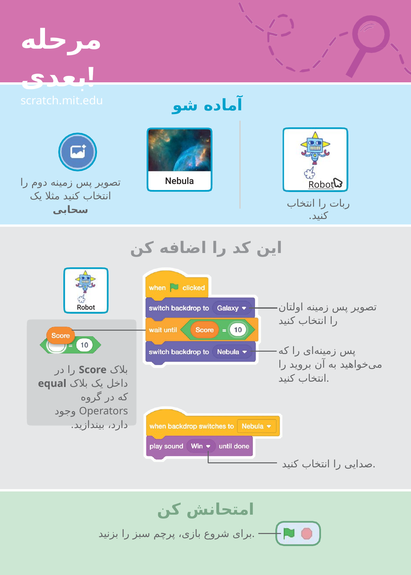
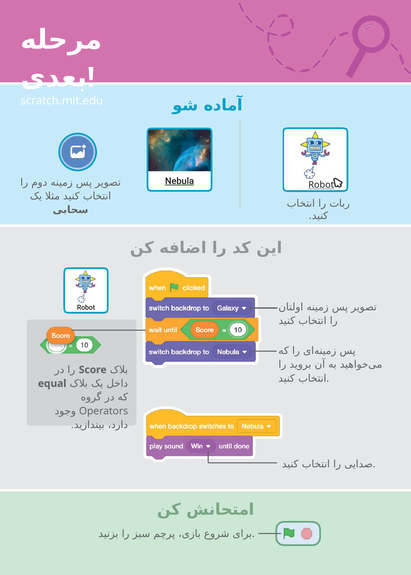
Nebula underline: none -> present
